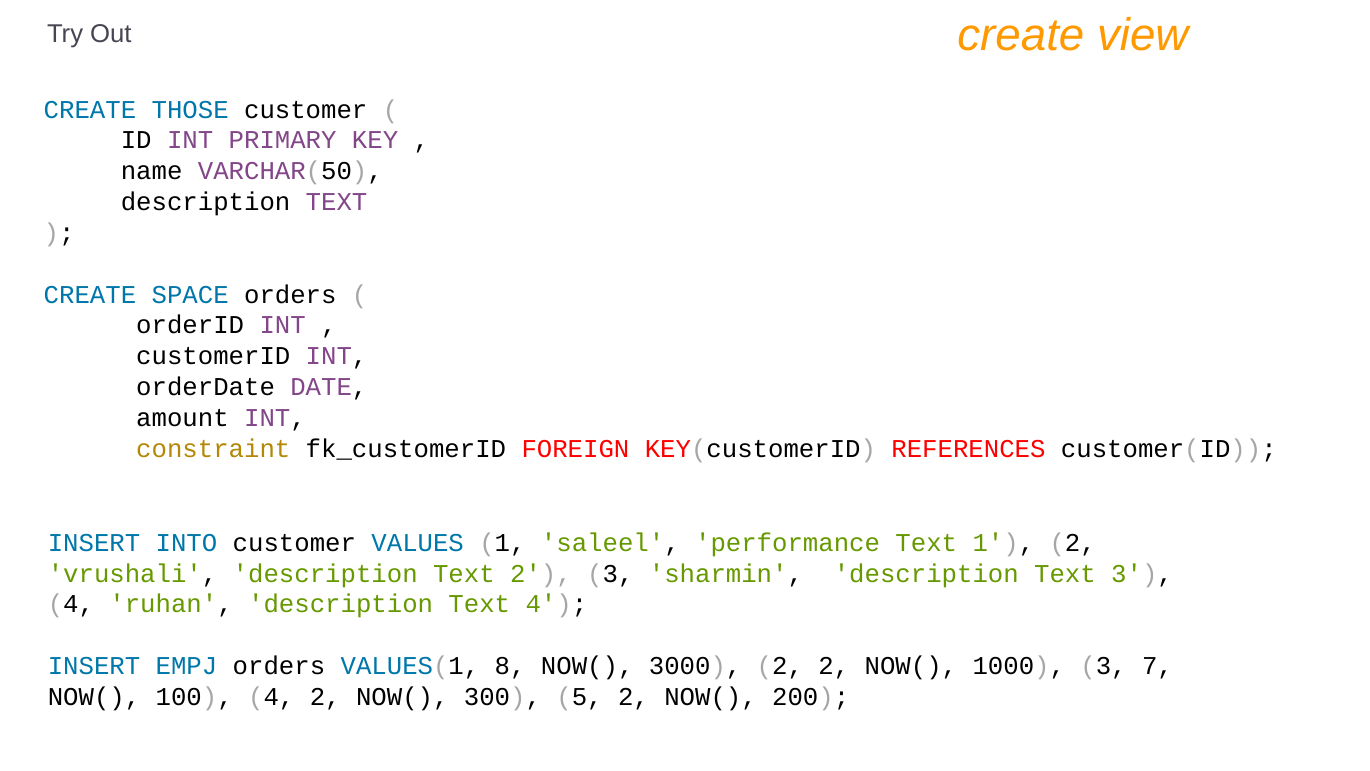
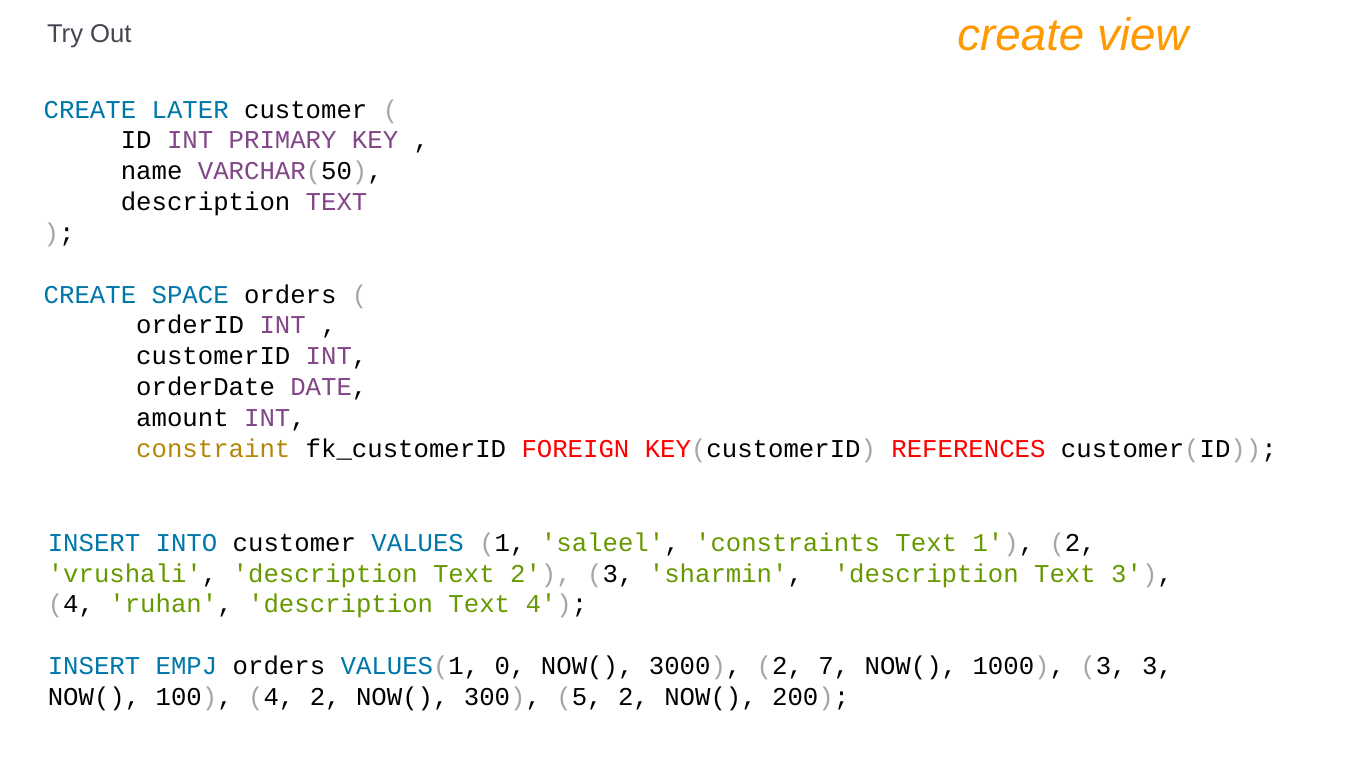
THOSE: THOSE -> LATER
performance: performance -> constraints
8: 8 -> 0
2 2: 2 -> 7
3 7: 7 -> 3
